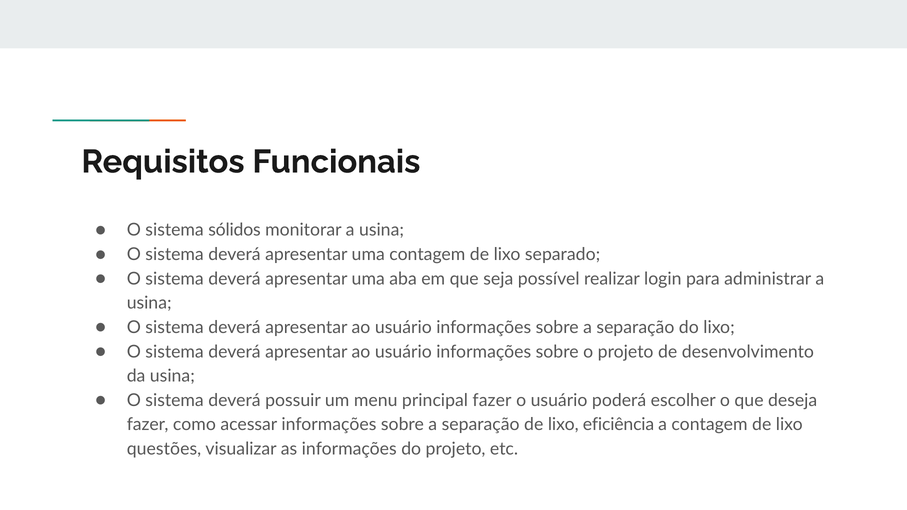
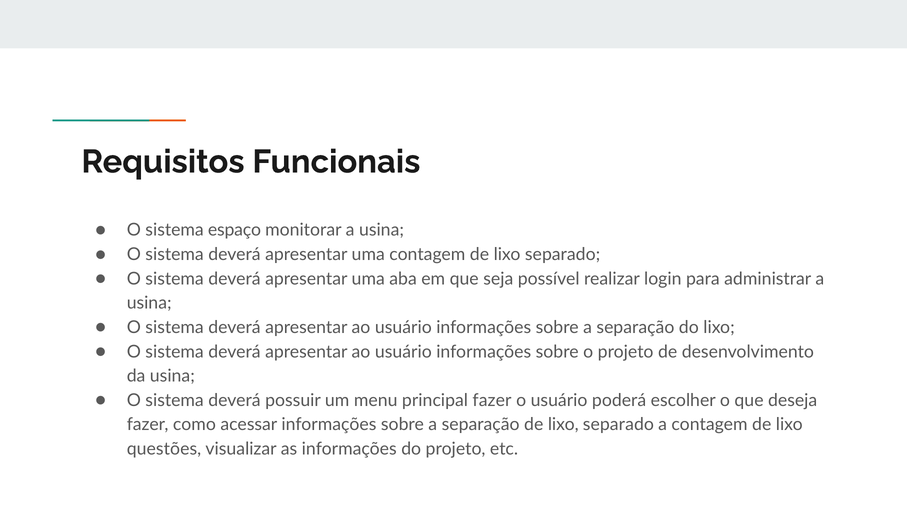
sólidos: sólidos -> espaço
separação de lixo eficiência: eficiência -> separado
